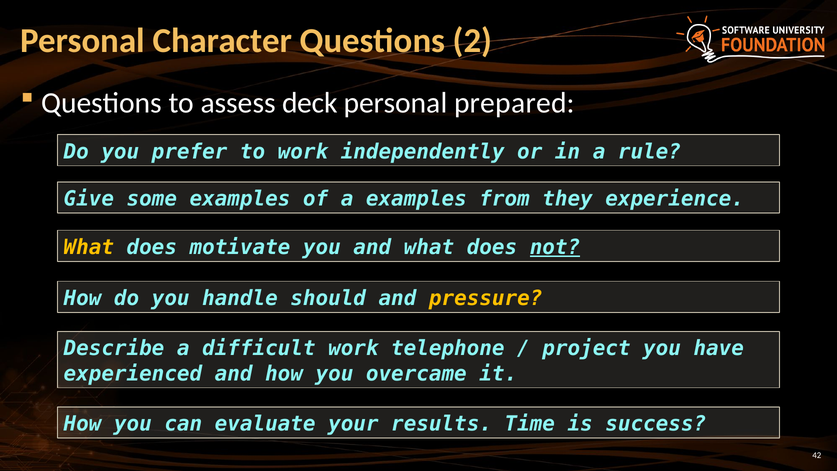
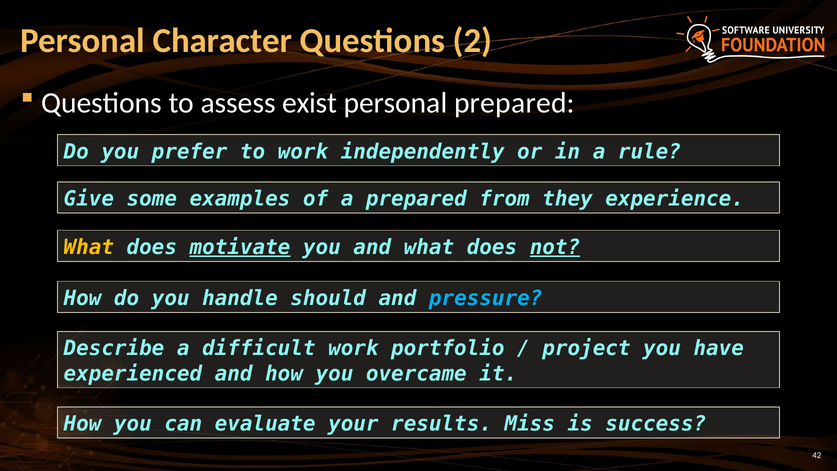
deck: deck -> exist
a examples: examples -> prepared
motivate underline: none -> present
pressure colour: yellow -> light blue
telephone: telephone -> portfolio
Time: Time -> Miss
